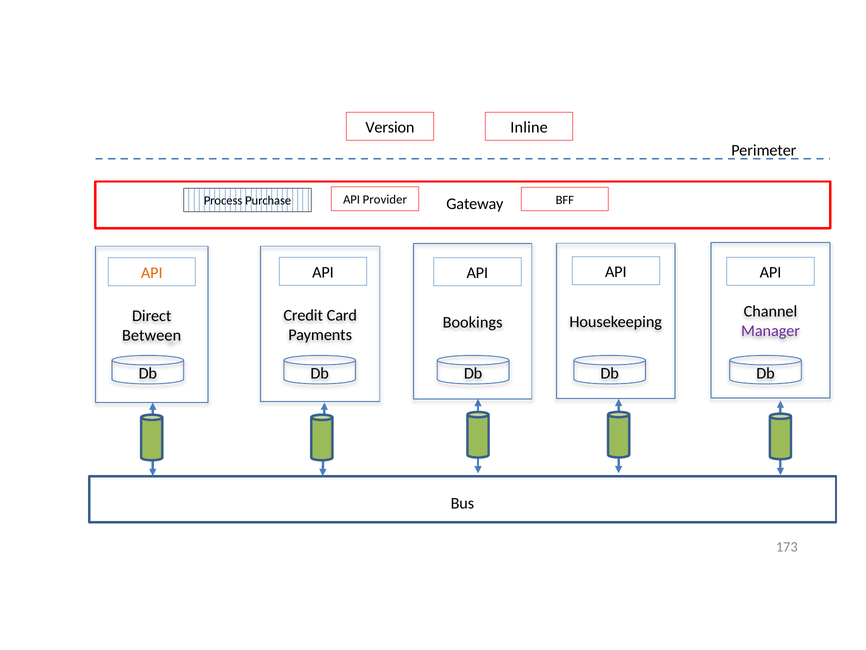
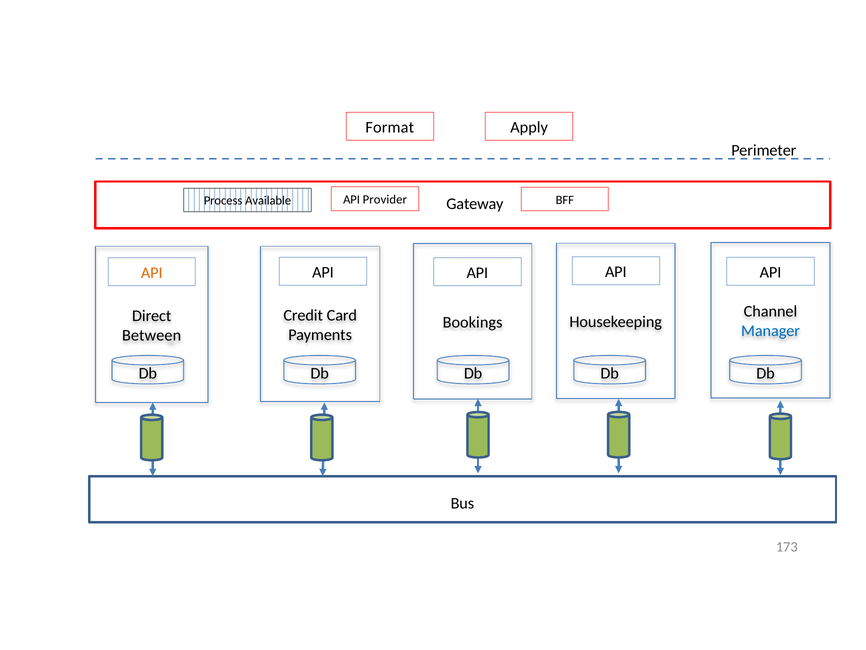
Inline: Inline -> Apply
Version: Version -> Format
Purchase: Purchase -> Available
Manager colour: purple -> blue
